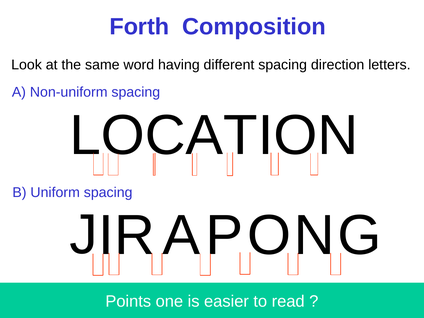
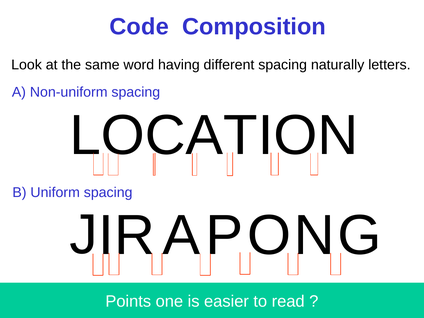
Forth: Forth -> Code
direction: direction -> naturally
